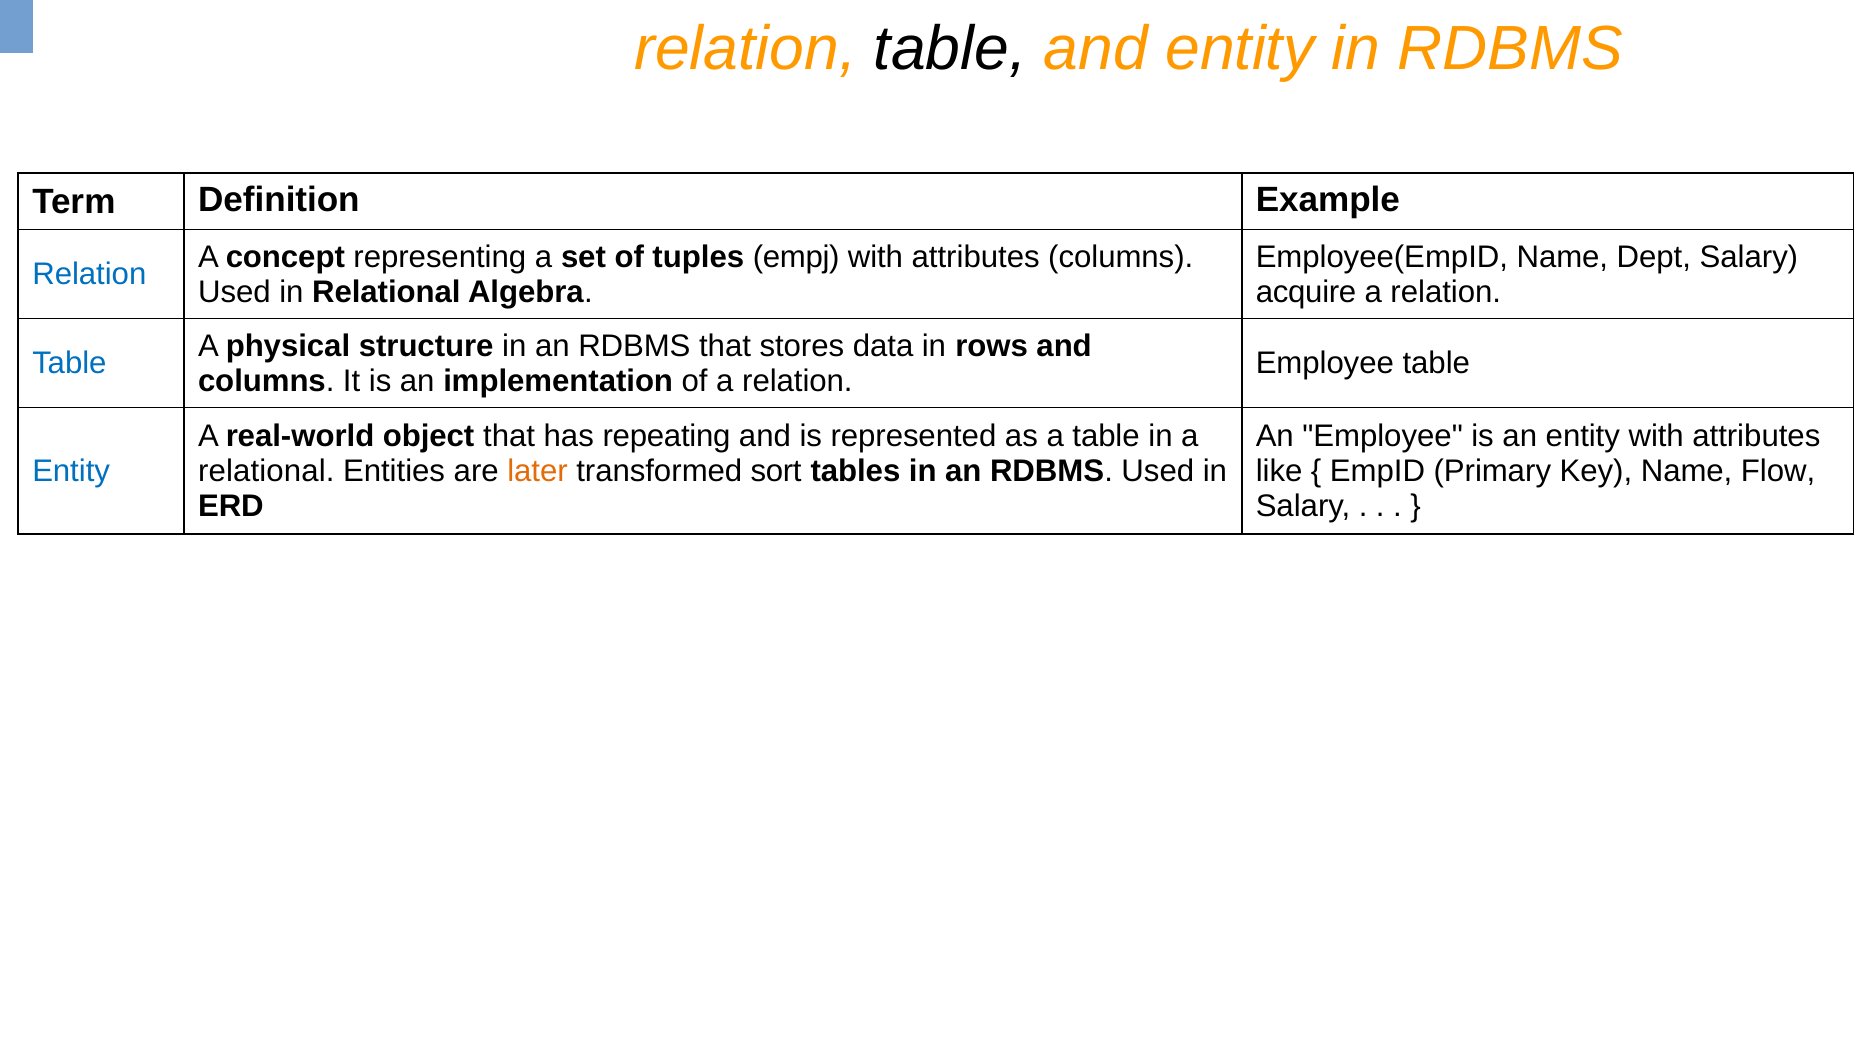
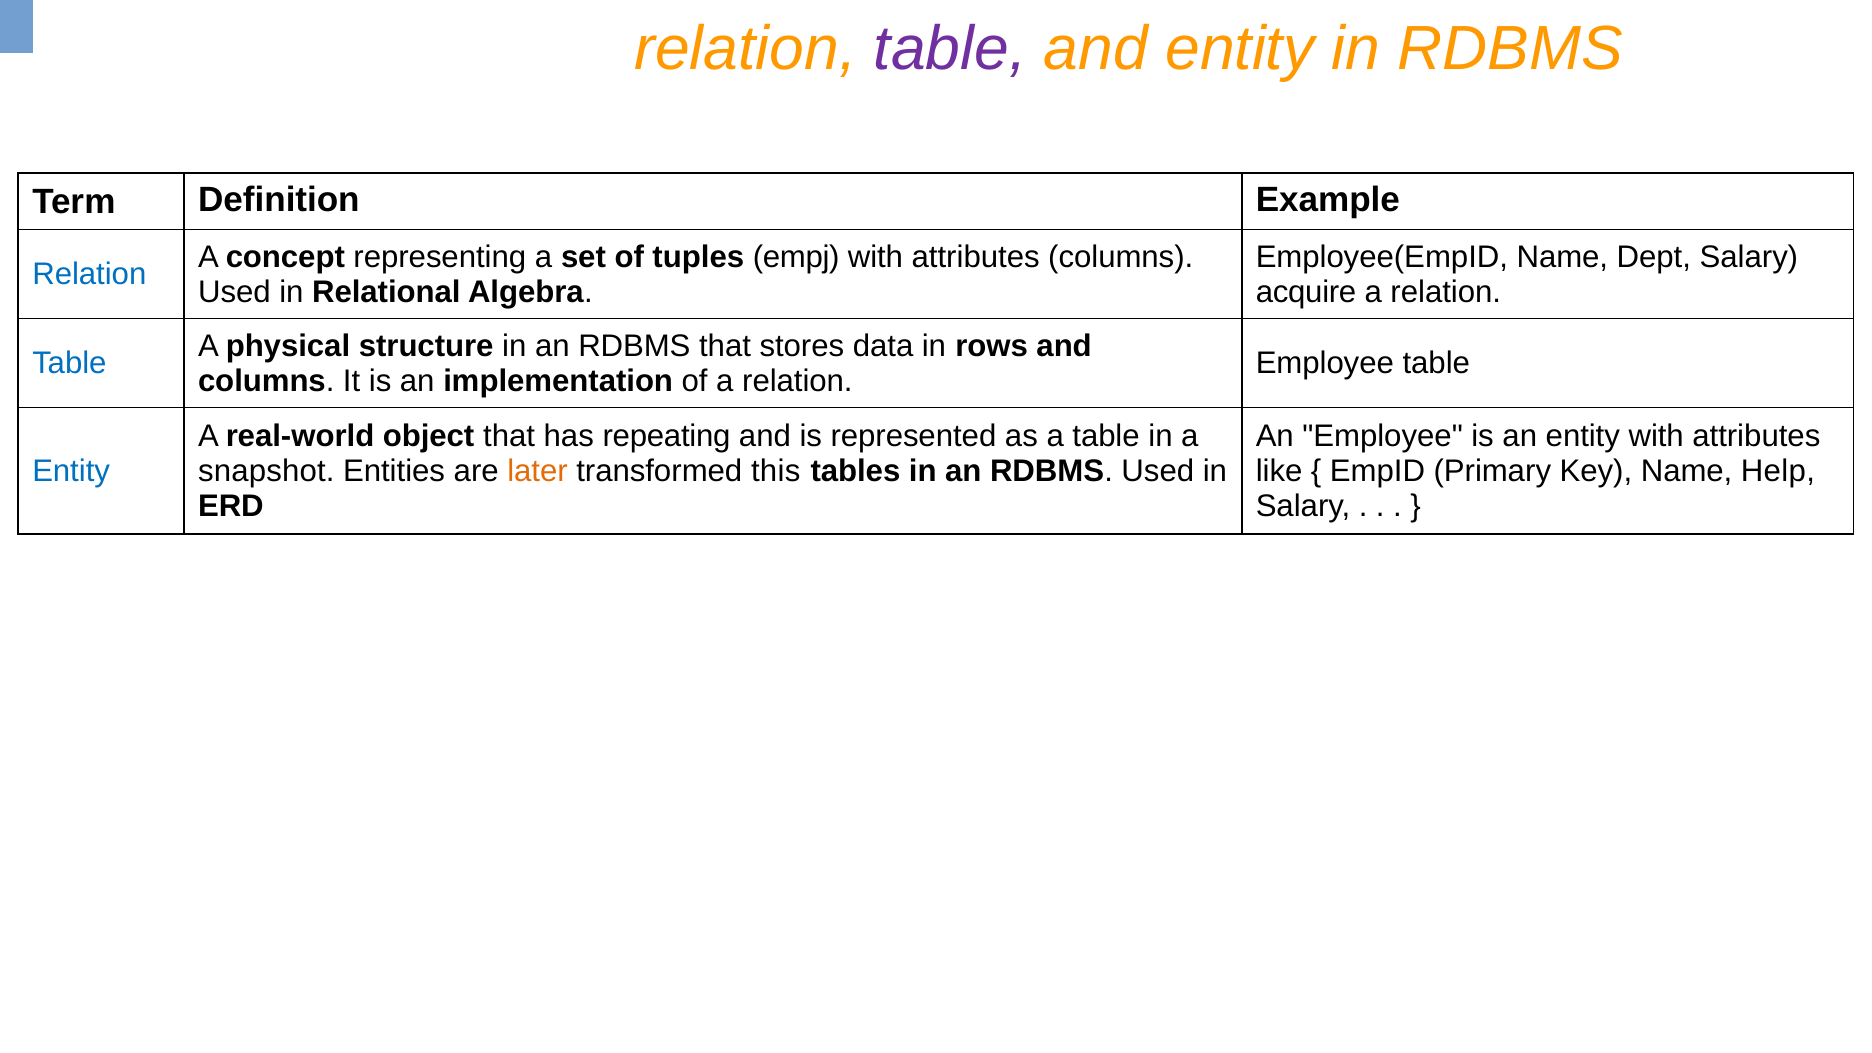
table at (950, 49) colour: black -> purple
relational at (266, 471): relational -> snapshot
sort: sort -> this
Flow: Flow -> Help
